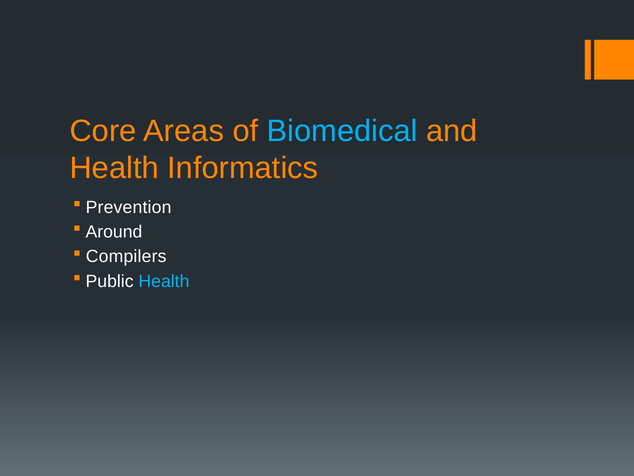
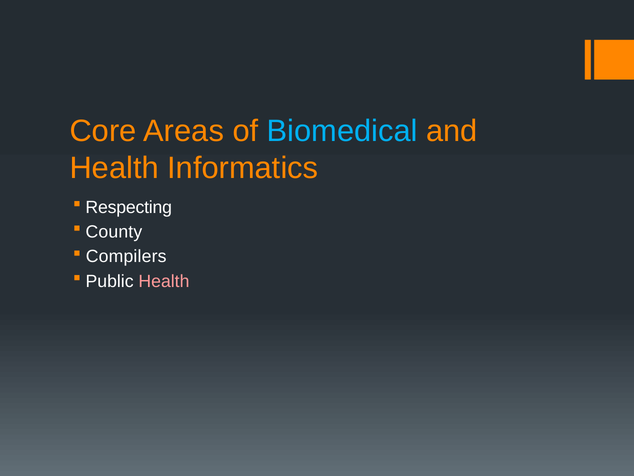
Prevention: Prevention -> Respecting
Around: Around -> County
Health at (164, 281) colour: light blue -> pink
